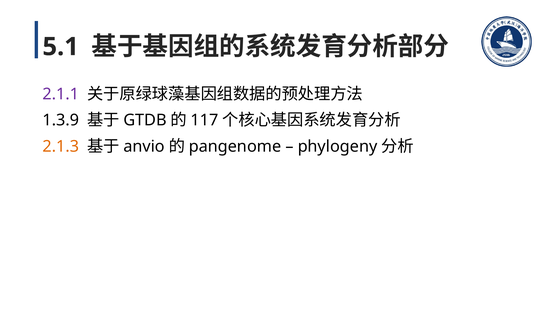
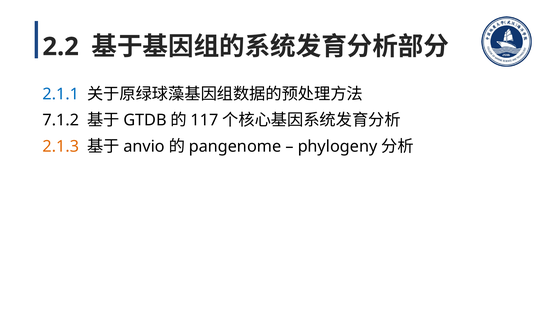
5.1: 5.1 -> 2.2
2.1.1 colour: purple -> blue
1.3.9: 1.3.9 -> 7.1.2
